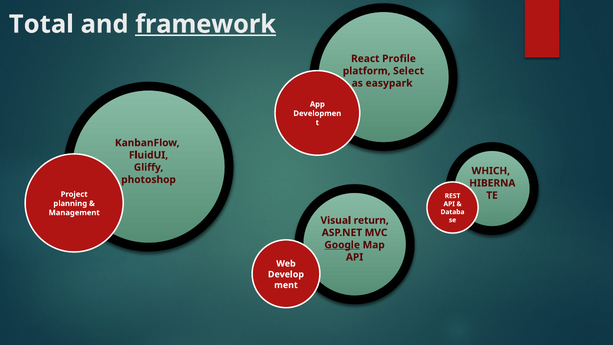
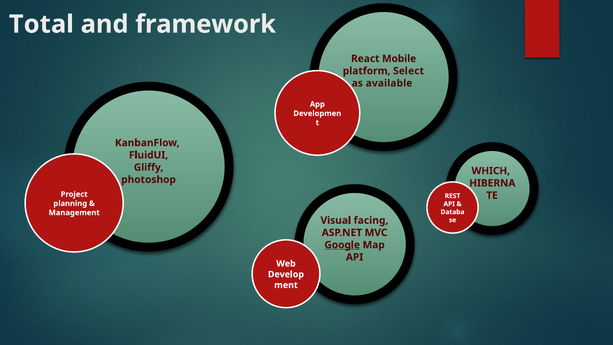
framework underline: present -> none
Profile: Profile -> Mobile
easypark: easypark -> available
return: return -> facing
